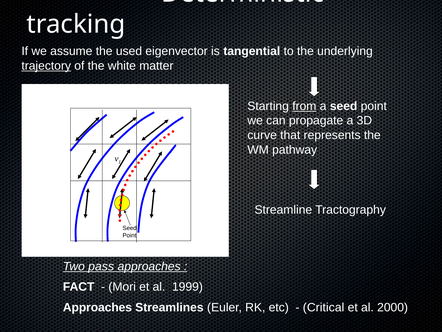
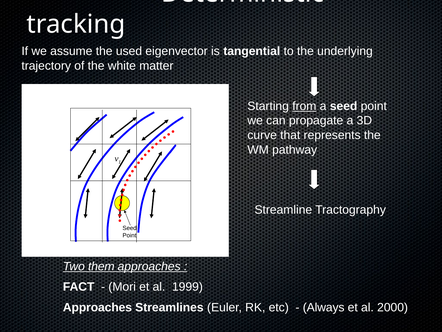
trajectory underline: present -> none
pass: pass -> them
Critical: Critical -> Always
